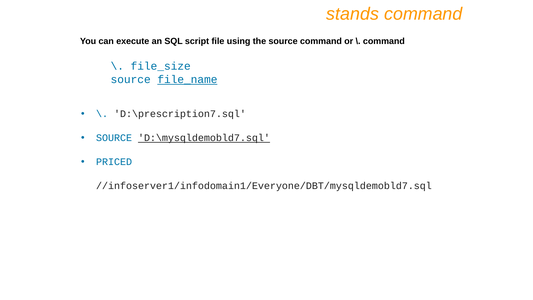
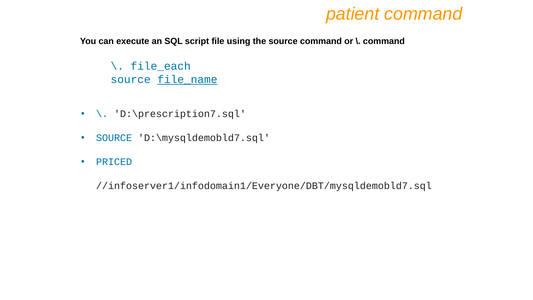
stands: stands -> patient
file_size: file_size -> file_each
D:\mysqldemobld7.sql underline: present -> none
